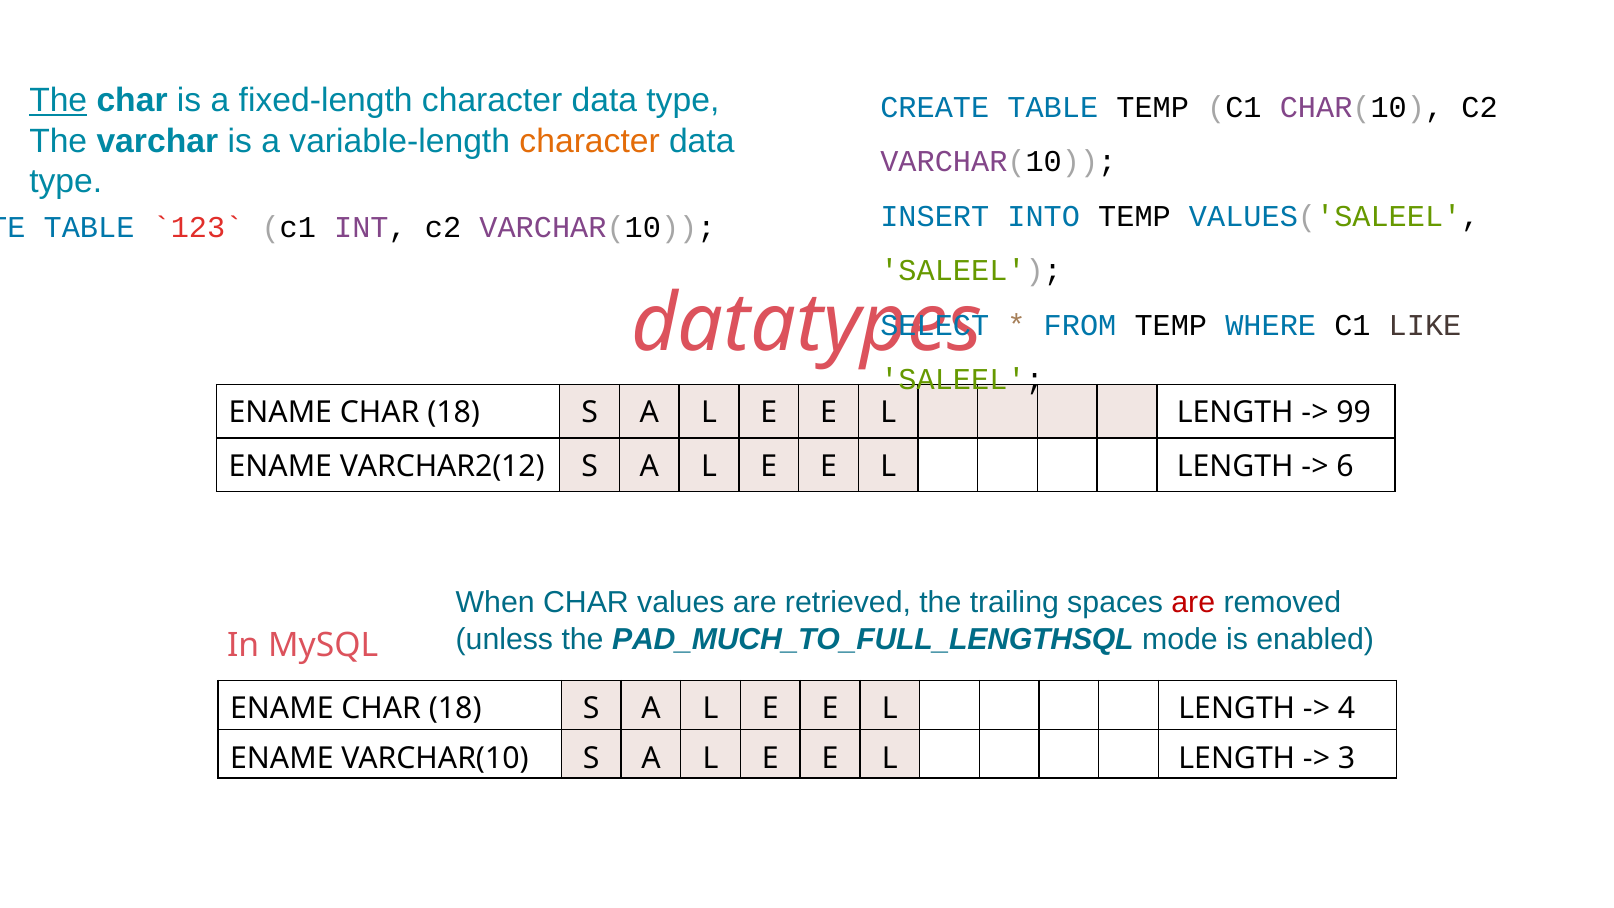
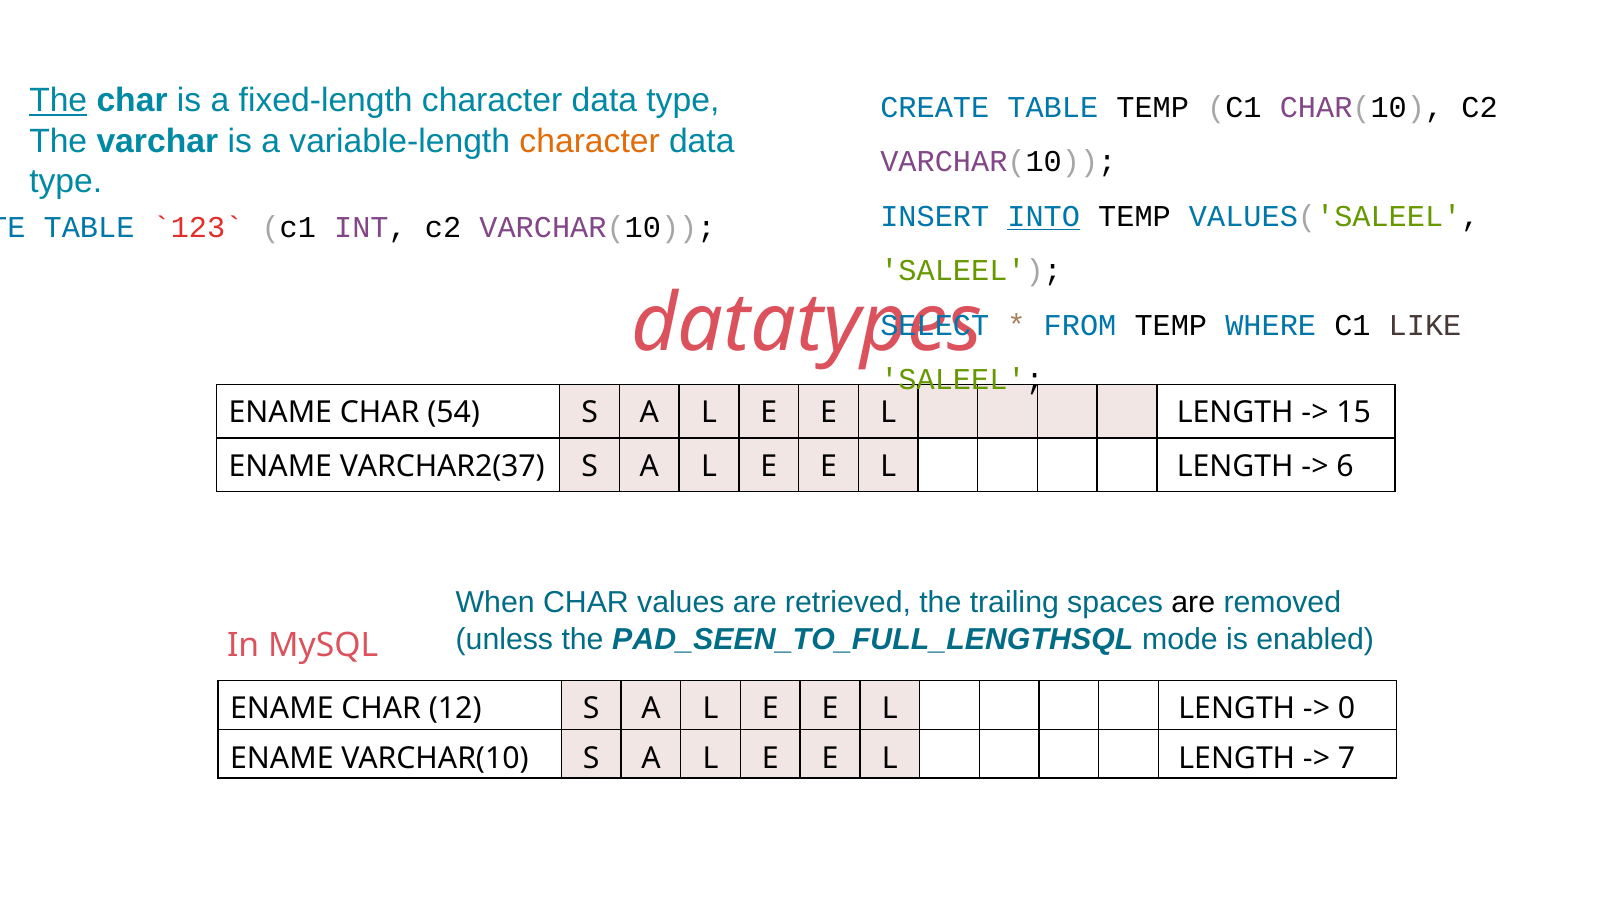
INTO underline: none -> present
18 at (454, 413): 18 -> 54
99: 99 -> 15
VARCHAR2(12: VARCHAR2(12 -> VARCHAR2(37
are at (1193, 603) colour: red -> black
PAD_MUCH_TO_FULL_LENGTHSQL: PAD_MUCH_TO_FULL_LENGTHSQL -> PAD_SEEN_TO_FULL_LENGTHSQL
18 at (455, 709): 18 -> 12
4: 4 -> 0
3: 3 -> 7
